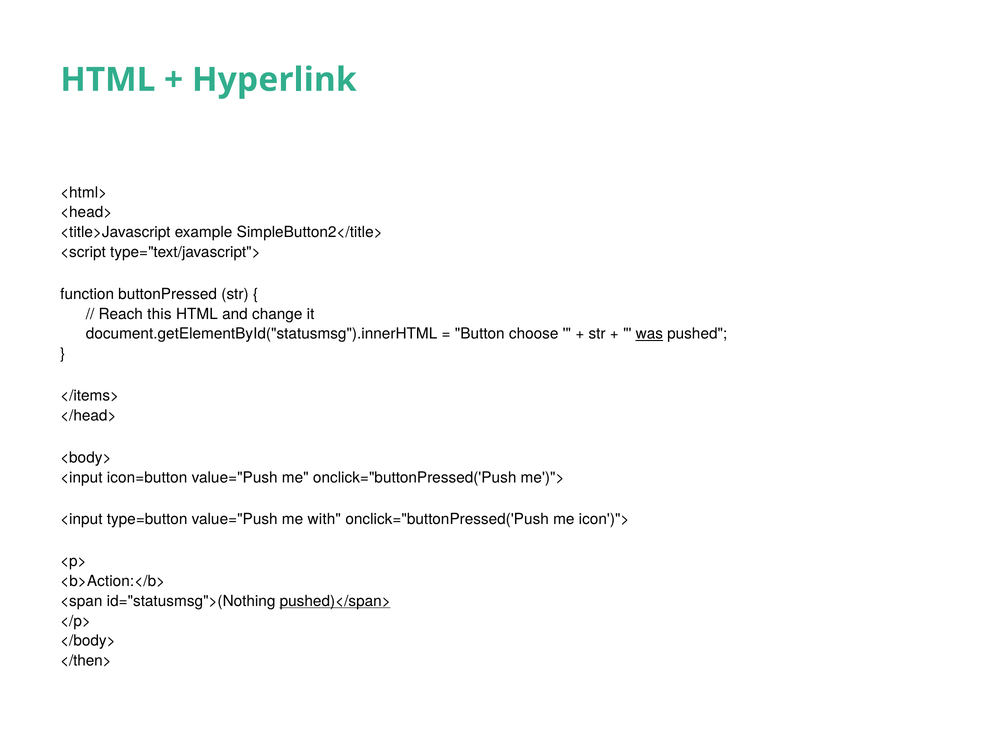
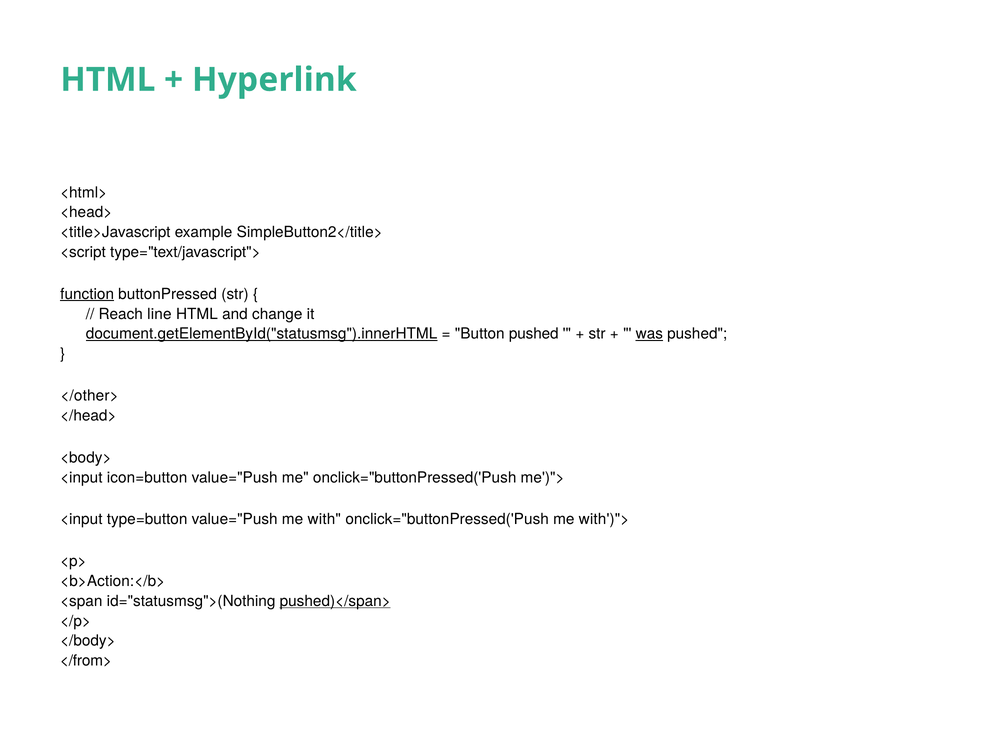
function underline: none -> present
this: this -> line
document.getElementById("statusmsg").innerHTML underline: none -> present
Button choose: choose -> pushed
</items>: </items> -> </other>
icon')">: icon')"> -> with')">
</then>: </then> -> </from>
